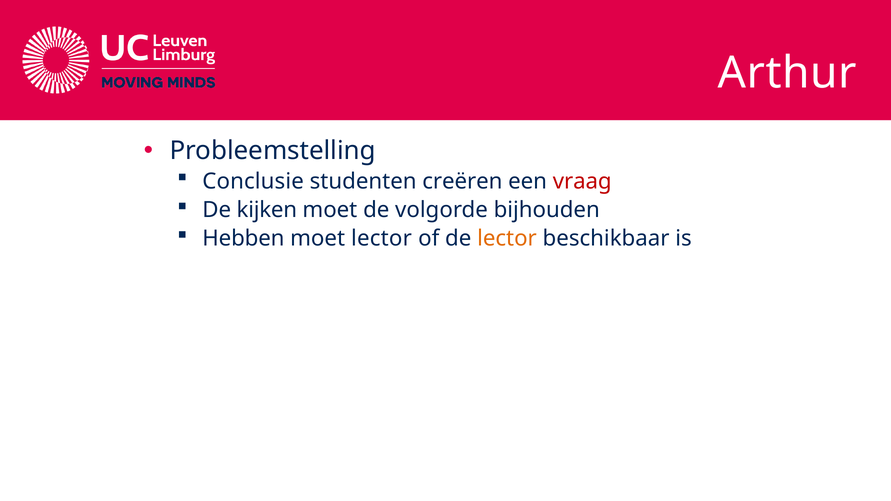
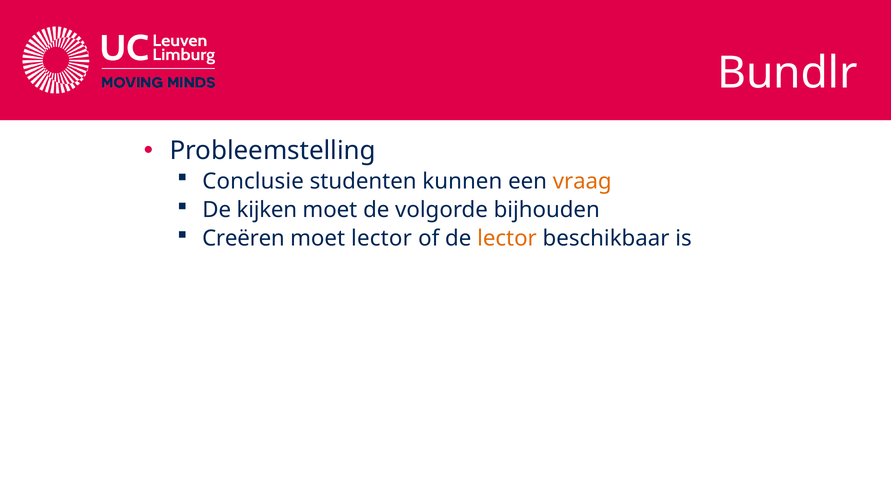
Arthur: Arthur -> Bundlr
creëren: creëren -> kunnen
vraag colour: red -> orange
Hebben: Hebben -> Creëren
